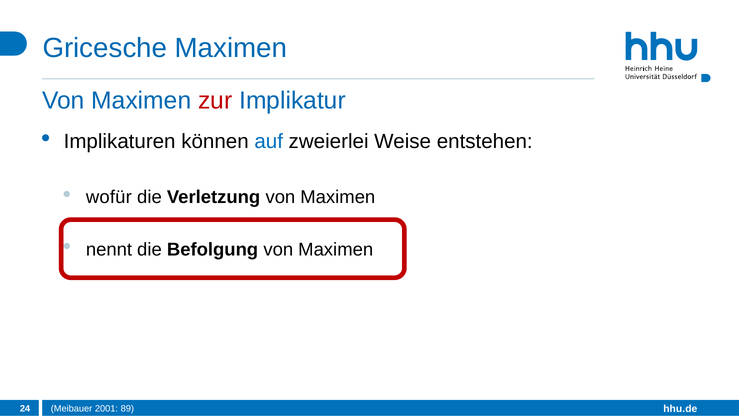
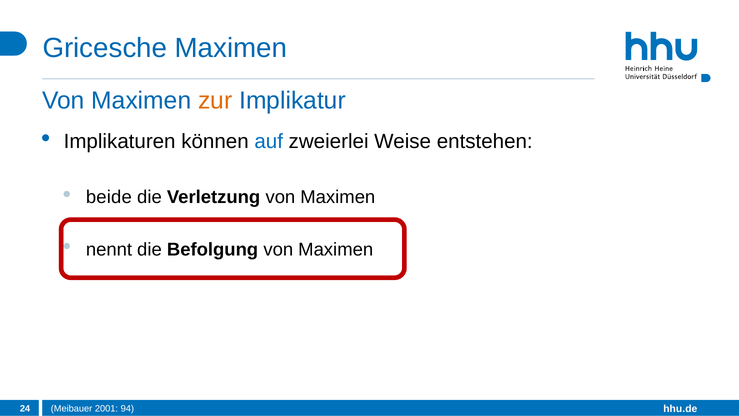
zur colour: red -> orange
wofür: wofür -> beide
89: 89 -> 94
